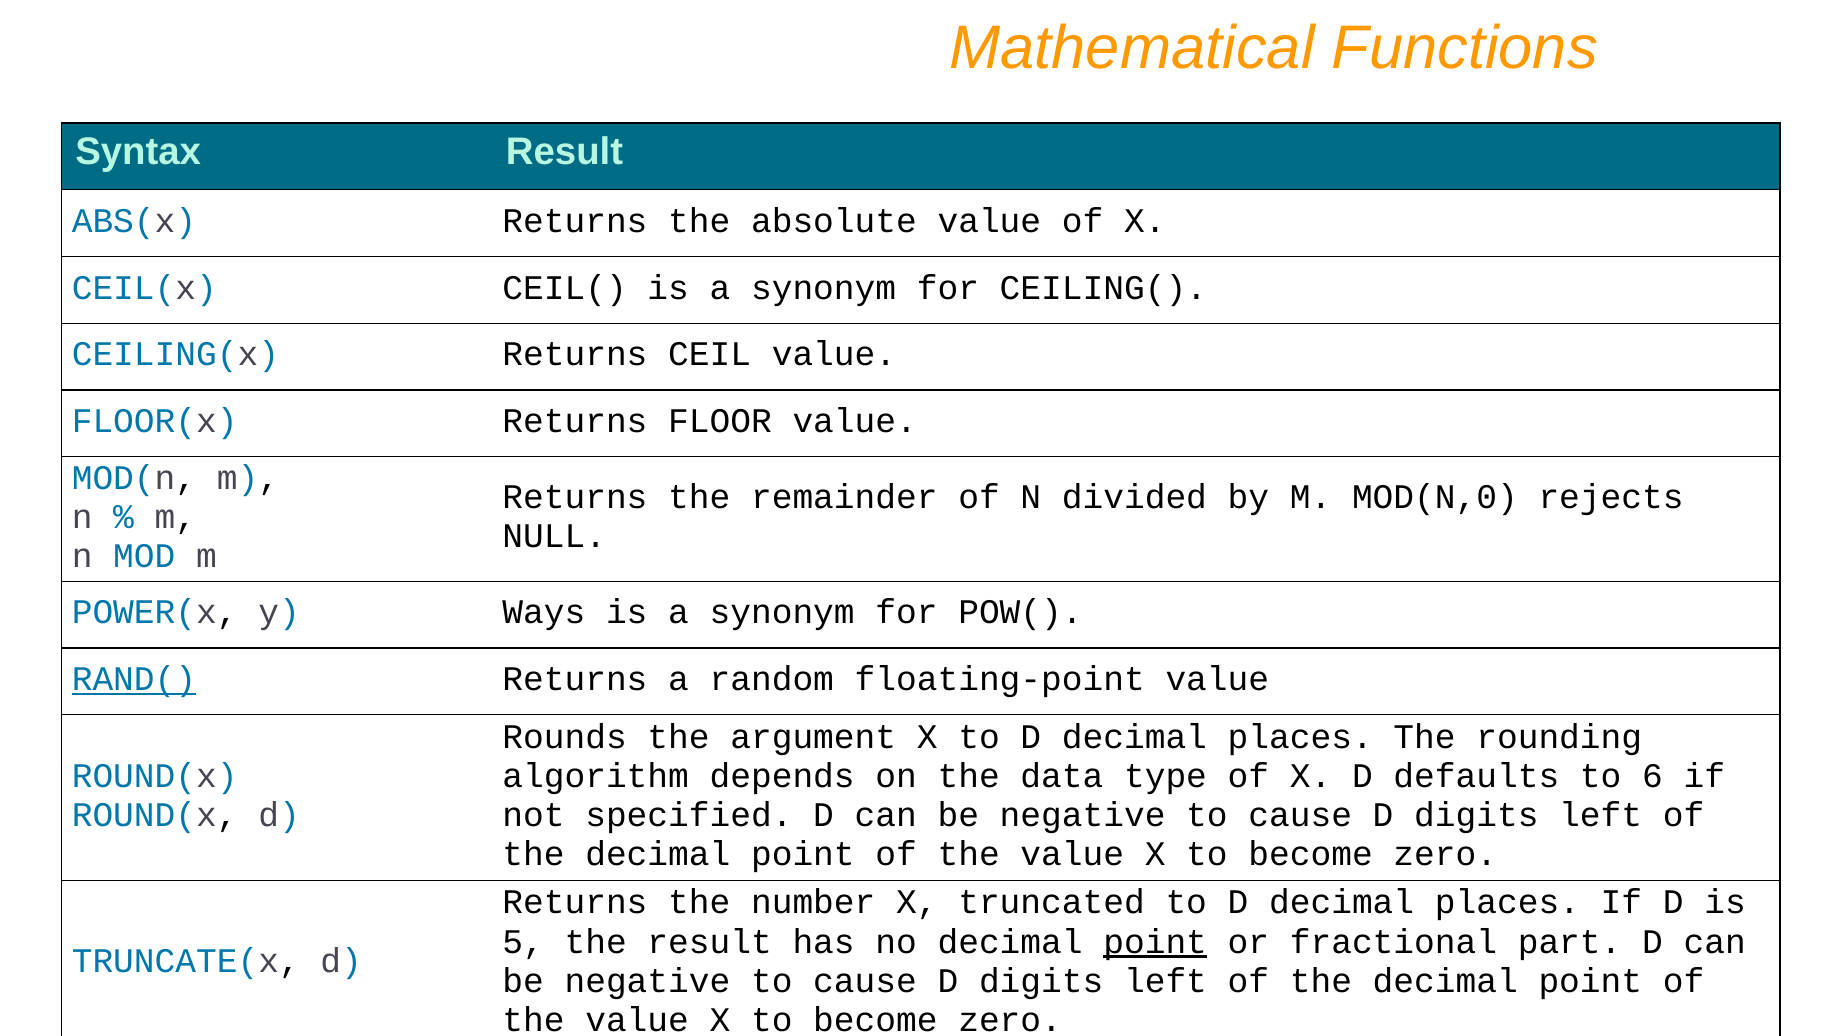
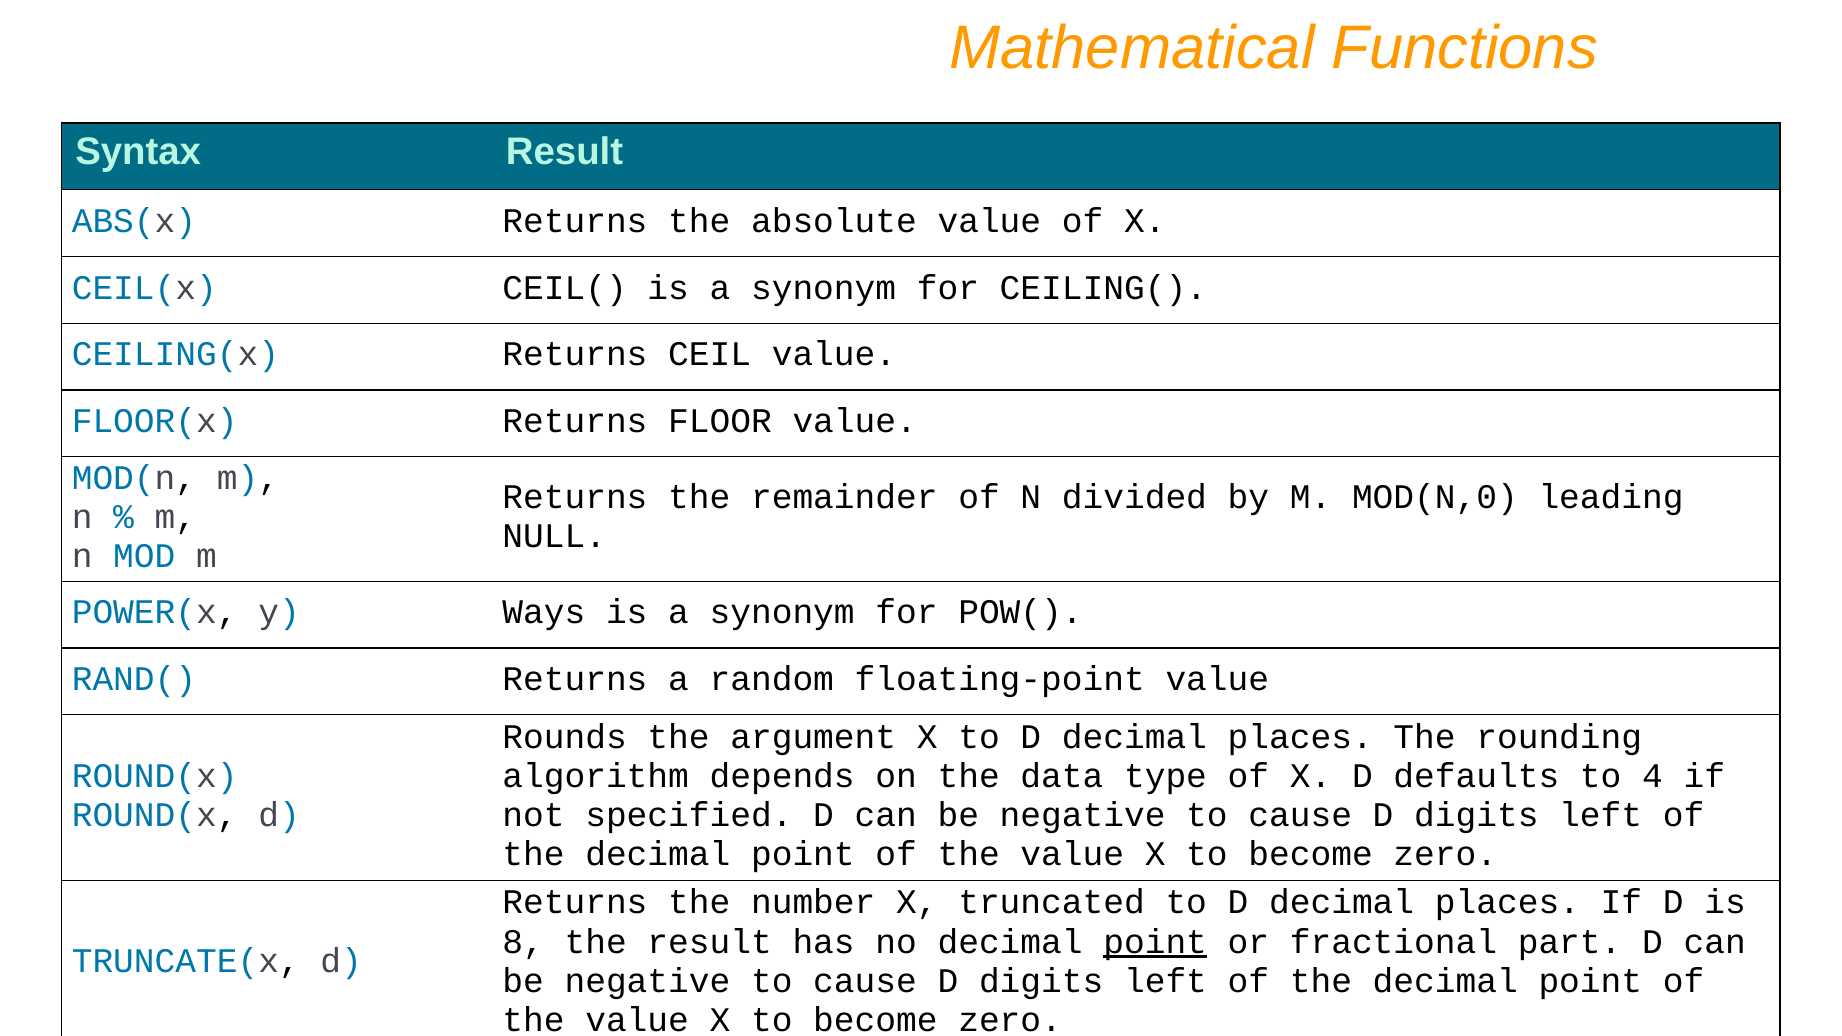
rejects: rejects -> leading
RAND( underline: present -> none
6: 6 -> 4
5: 5 -> 8
